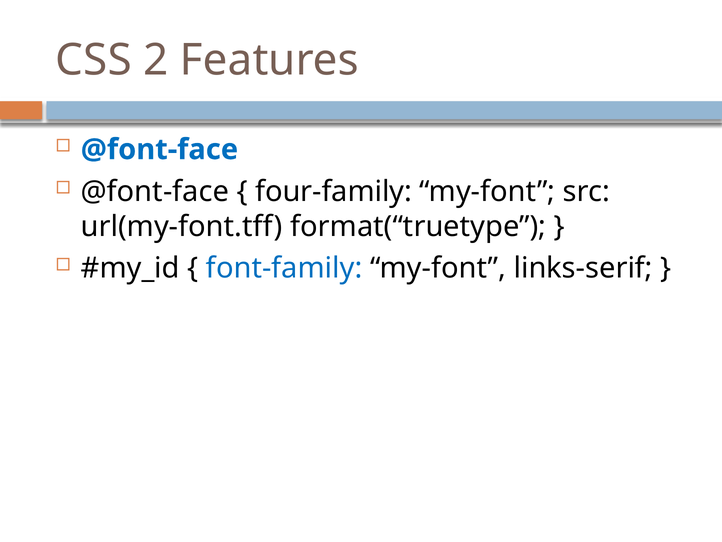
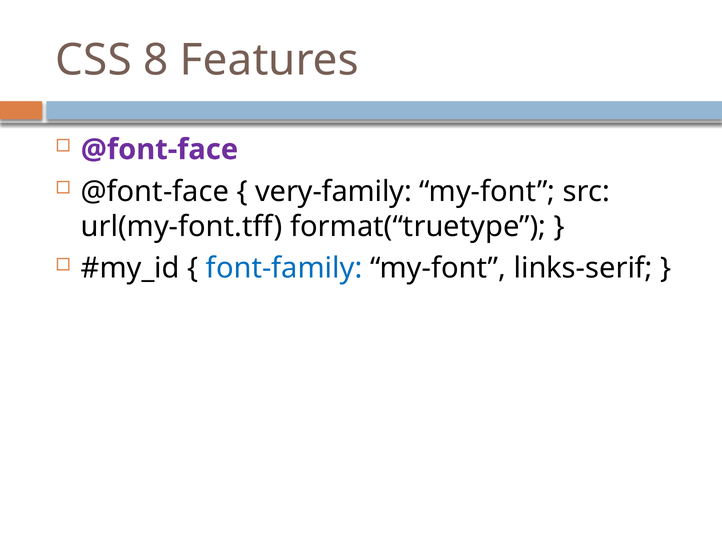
2: 2 -> 8
@font-face at (159, 149) colour: blue -> purple
four-family: four-family -> very-family
